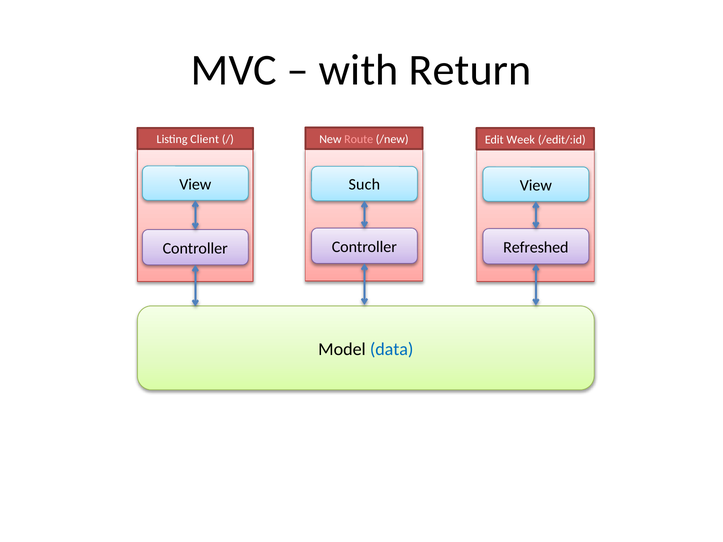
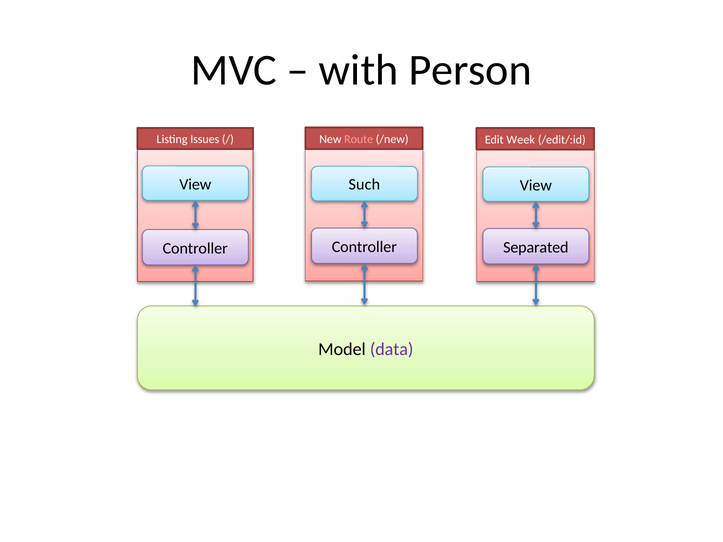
Return: Return -> Person
Client: Client -> Issues
Refreshed: Refreshed -> Separated
data colour: blue -> purple
